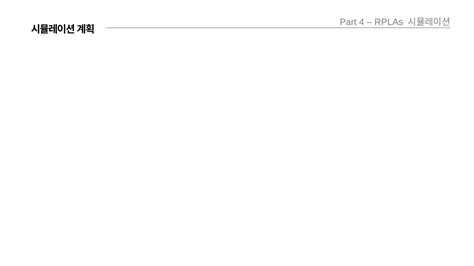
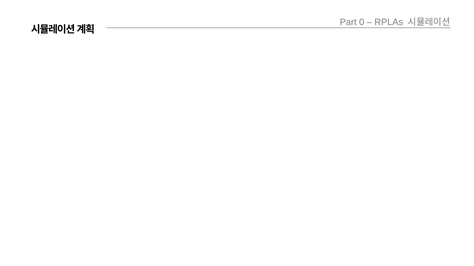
4: 4 -> 0
